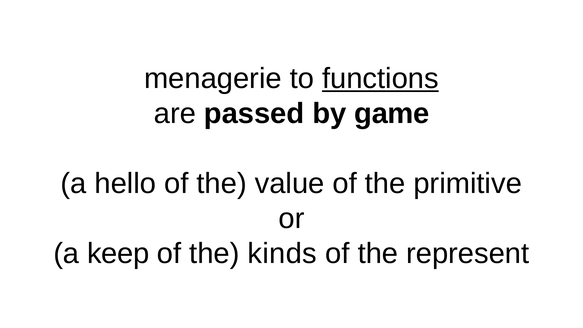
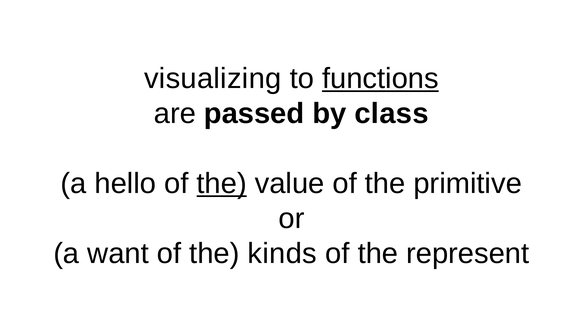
menagerie: menagerie -> visualizing
game: game -> class
the at (222, 183) underline: none -> present
keep: keep -> want
